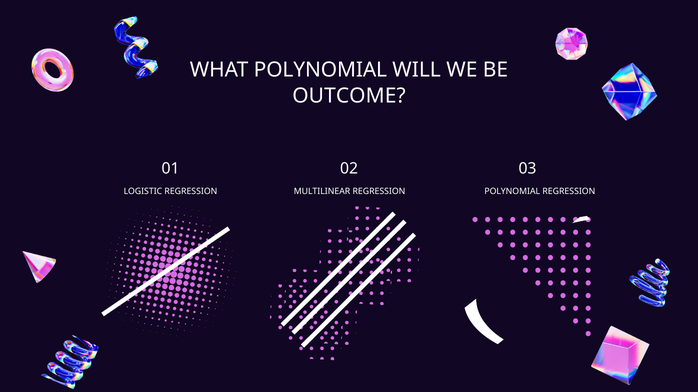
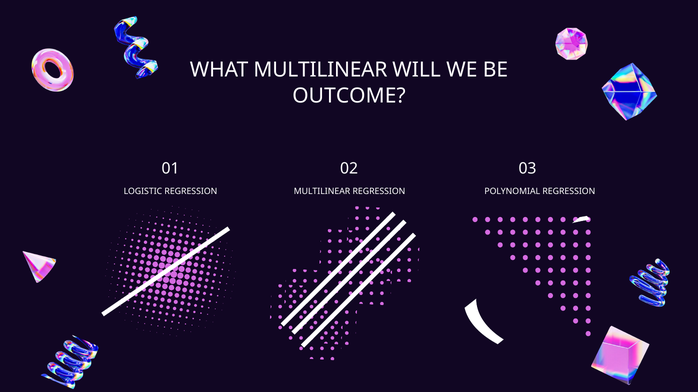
WHAT POLYNOMIAL: POLYNOMIAL -> MULTILINEAR
